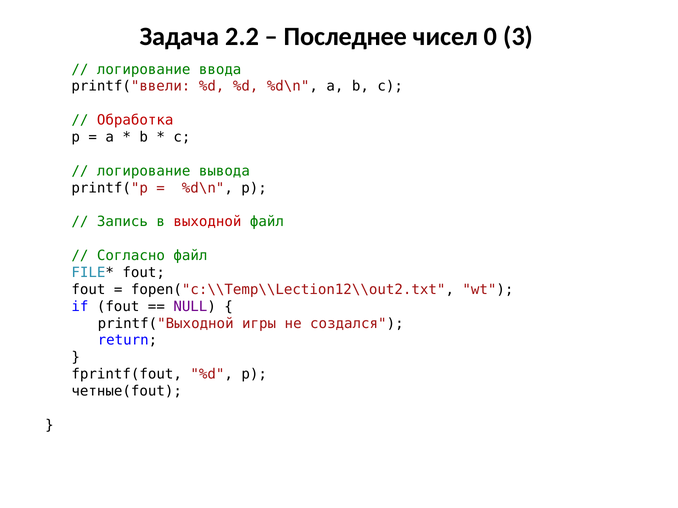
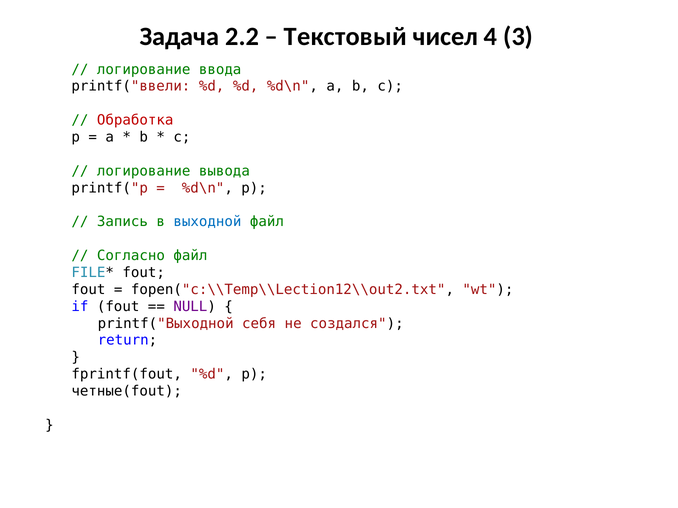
Последнее: Последнее -> Текстовый
0: 0 -> 4
выходной colour: red -> blue
игры: игры -> себя
